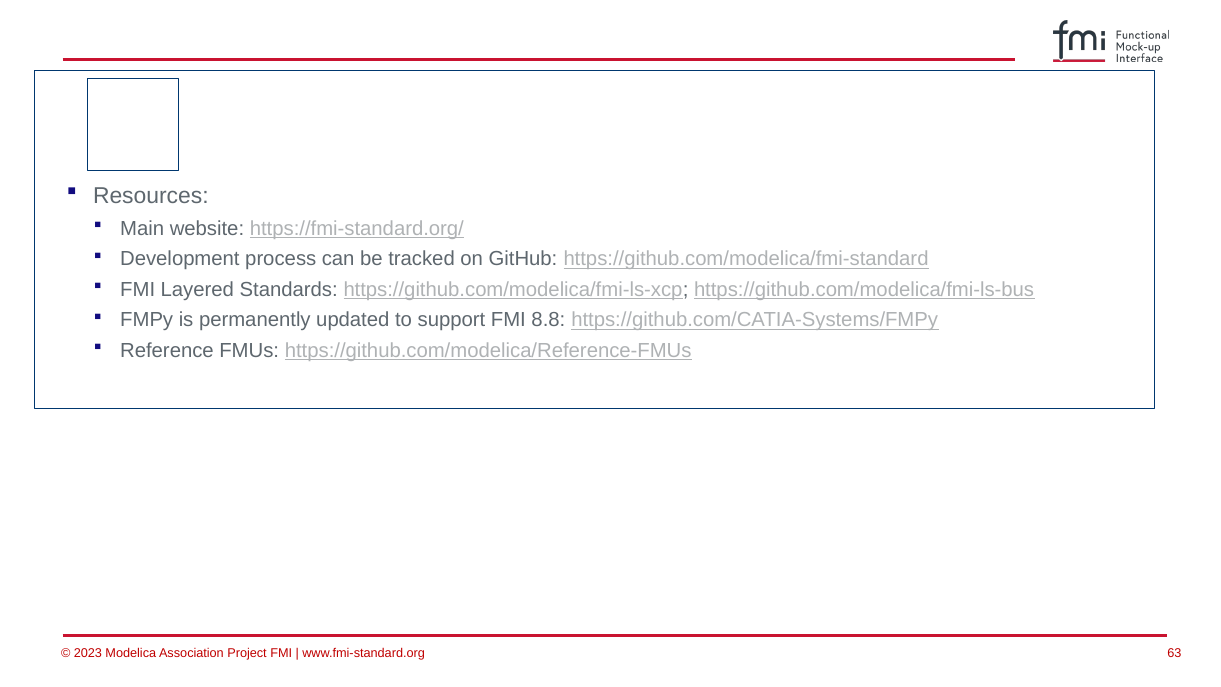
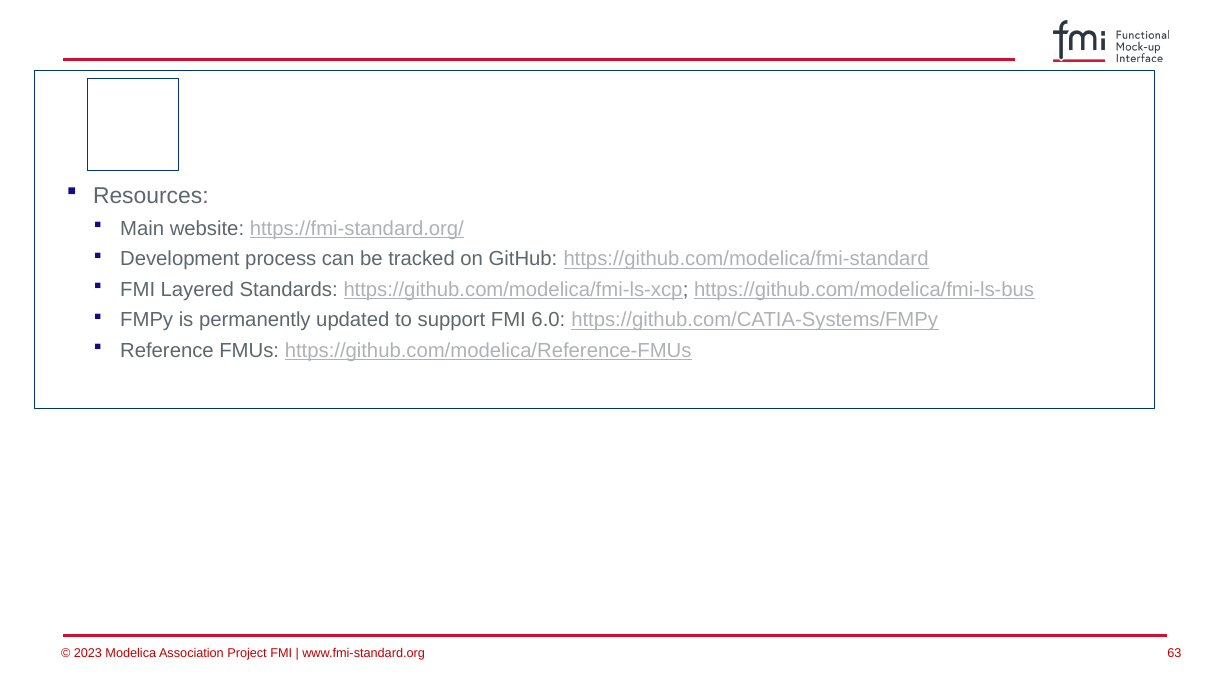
8.8: 8.8 -> 6.0
